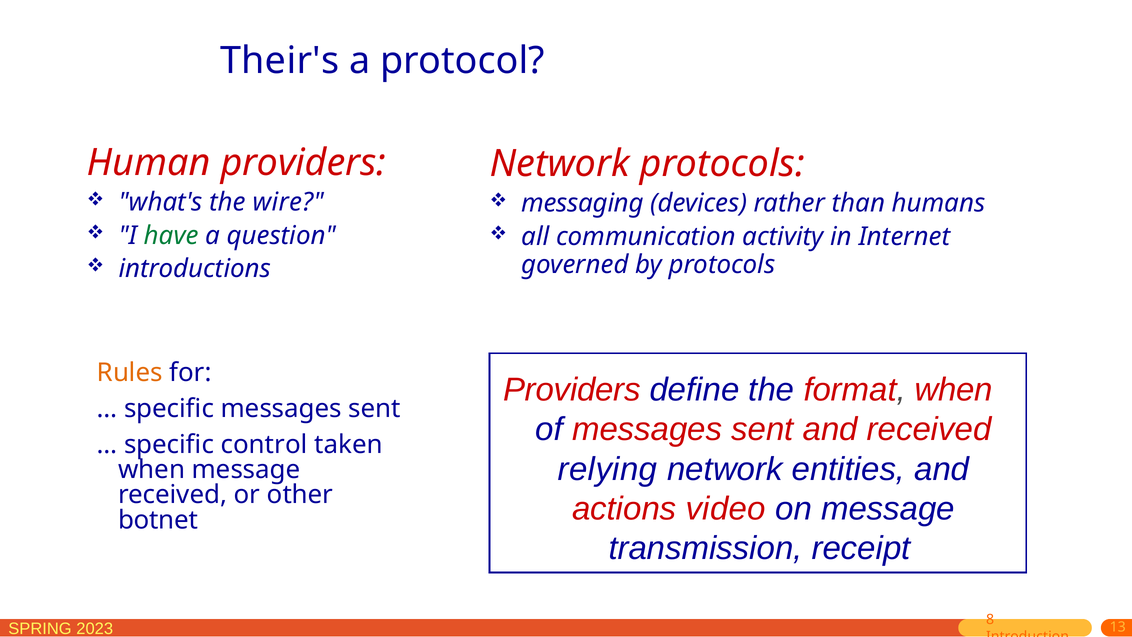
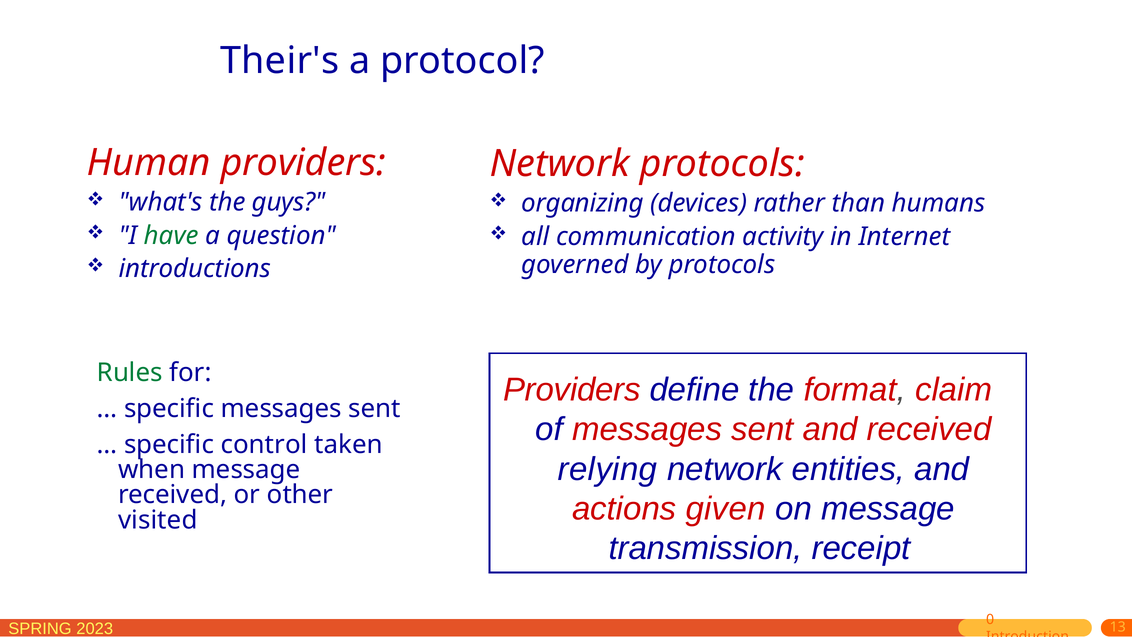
wire: wire -> guys
messaging: messaging -> organizing
Rules colour: orange -> green
format when: when -> claim
video: video -> given
botnet: botnet -> visited
8: 8 -> 0
